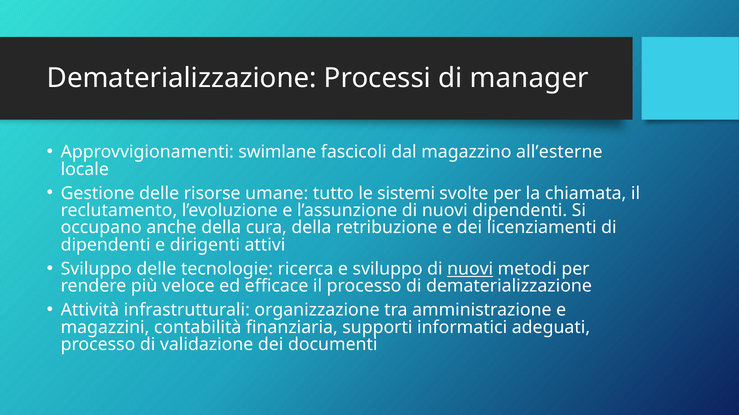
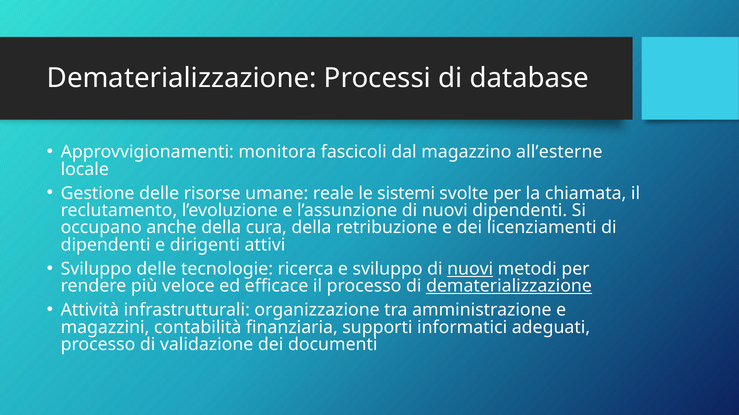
manager: manager -> database
swimlane: swimlane -> monitora
tutto: tutto -> reale
dematerializzazione at (509, 287) underline: none -> present
